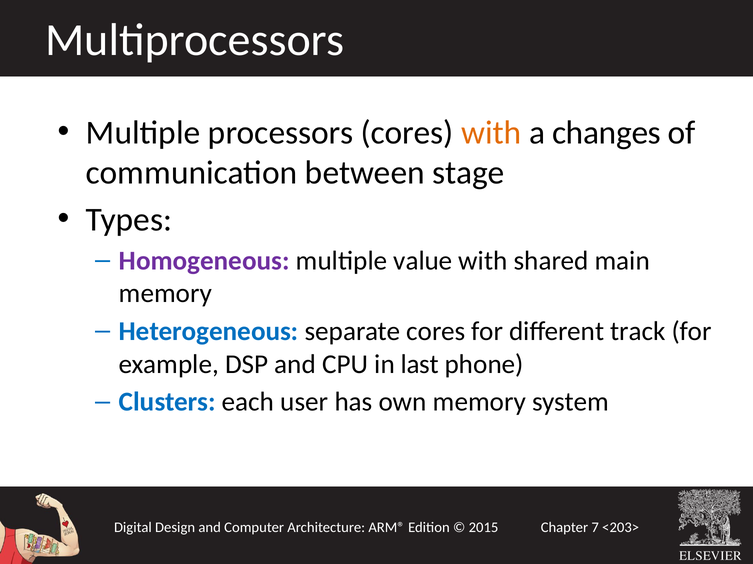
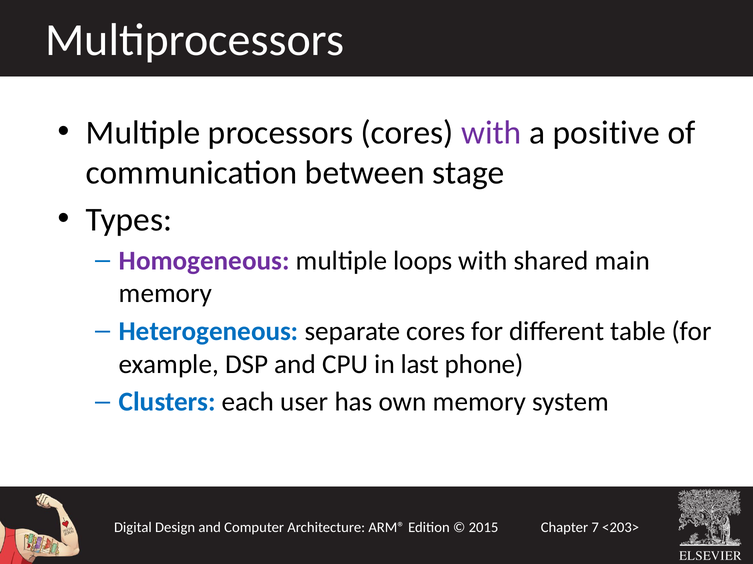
with at (491, 133) colour: orange -> purple
changes: changes -> positive
value: value -> loops
track: track -> table
